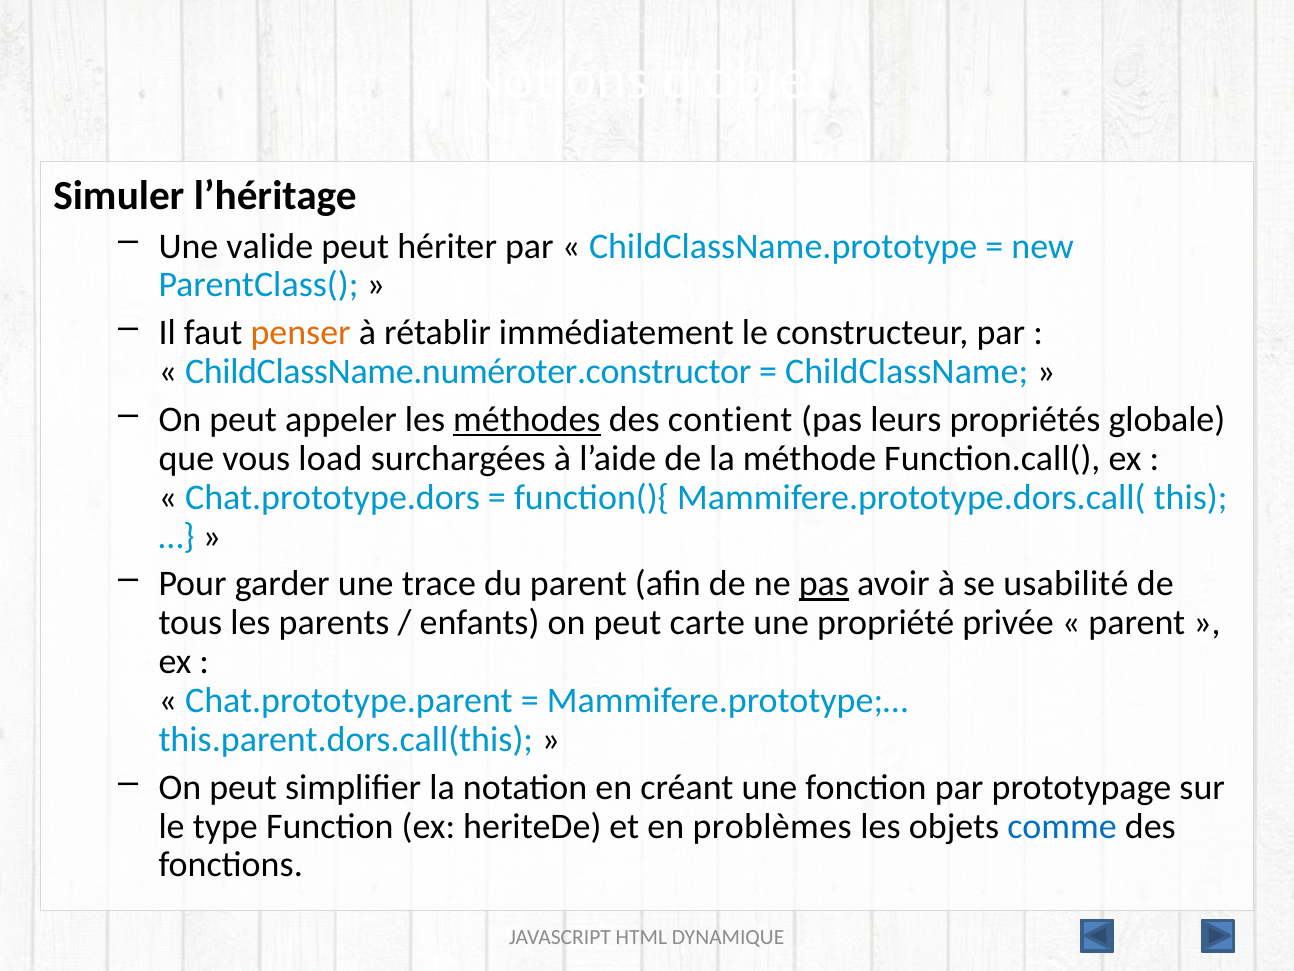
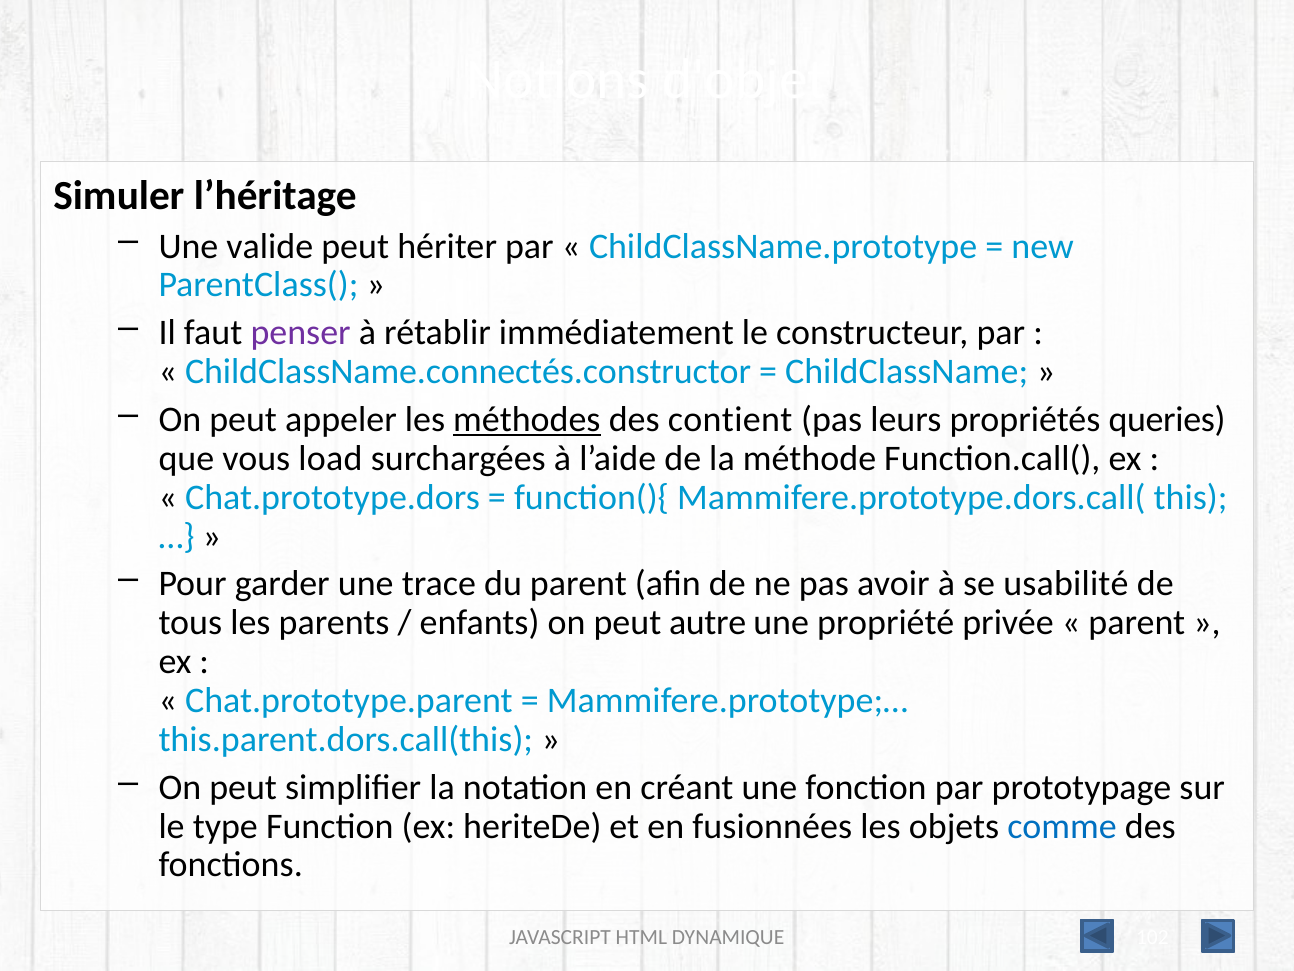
penser colour: orange -> purple
ChildClassName.numéroter.constructor: ChildClassName.numéroter.constructor -> ChildClassName.connectés.constructor
globale: globale -> queries
pas at (824, 584) underline: present -> none
carte: carte -> autre
problèmes: problèmes -> fusionnées
